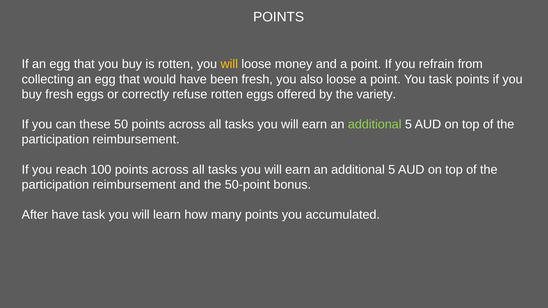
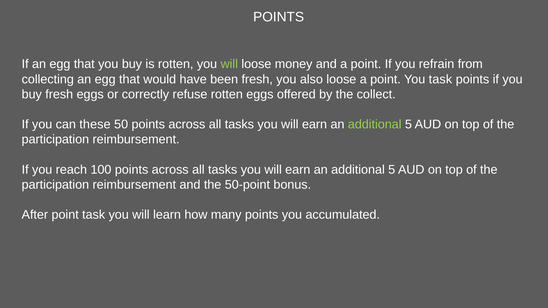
will at (229, 64) colour: yellow -> light green
variety: variety -> collect
After have: have -> point
